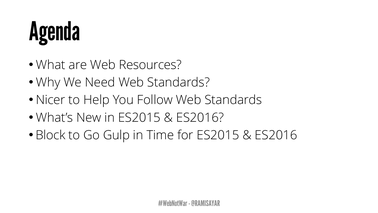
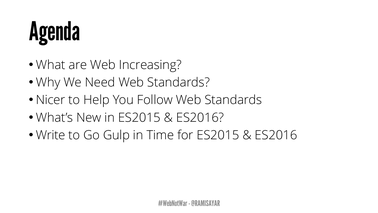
Resources: Resources -> Increasing
Block: Block -> Write
